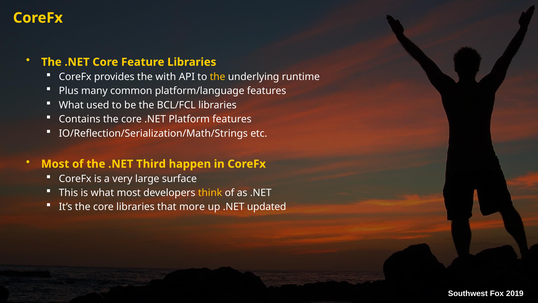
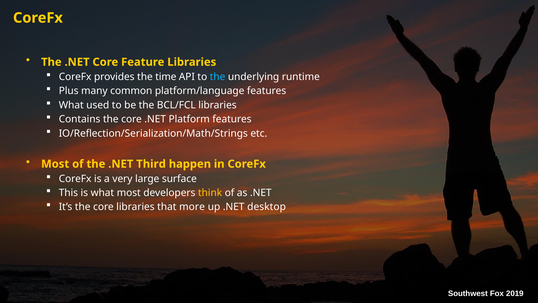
with: with -> time
the at (218, 77) colour: yellow -> light blue
updated: updated -> desktop
